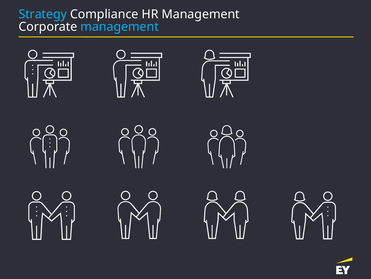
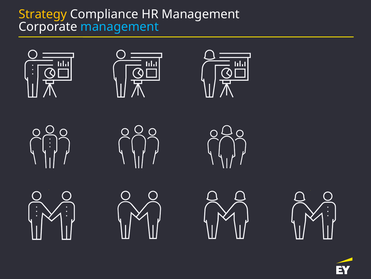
Strategy colour: light blue -> yellow
